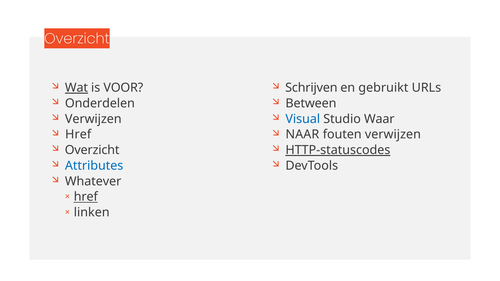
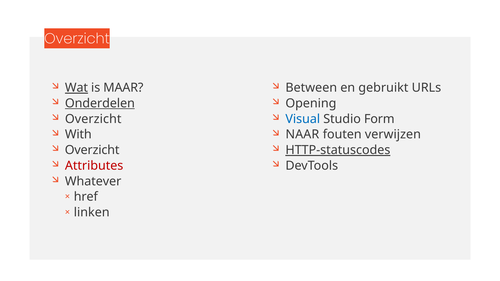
VOOR: VOOR -> MAAR
Schrijven: Schrijven -> Between
Onderdelen underline: none -> present
Between: Between -> Opening
Verwijzen at (93, 119): Verwijzen -> Overzicht
Waar: Waar -> Form
Href at (78, 135): Href -> With
Attributes colour: blue -> red
href at (86, 197) underline: present -> none
